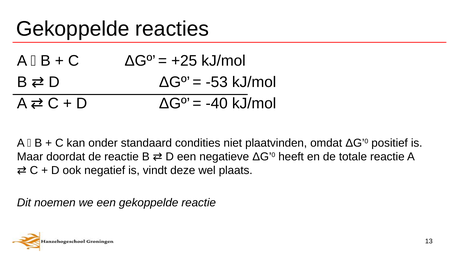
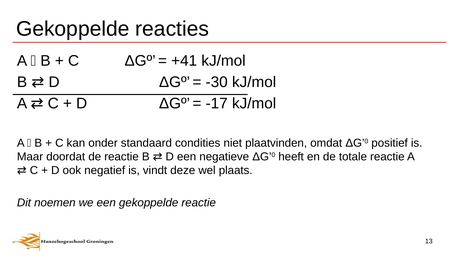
+25: +25 -> +41
-53: -53 -> -30
-40: -40 -> -17
